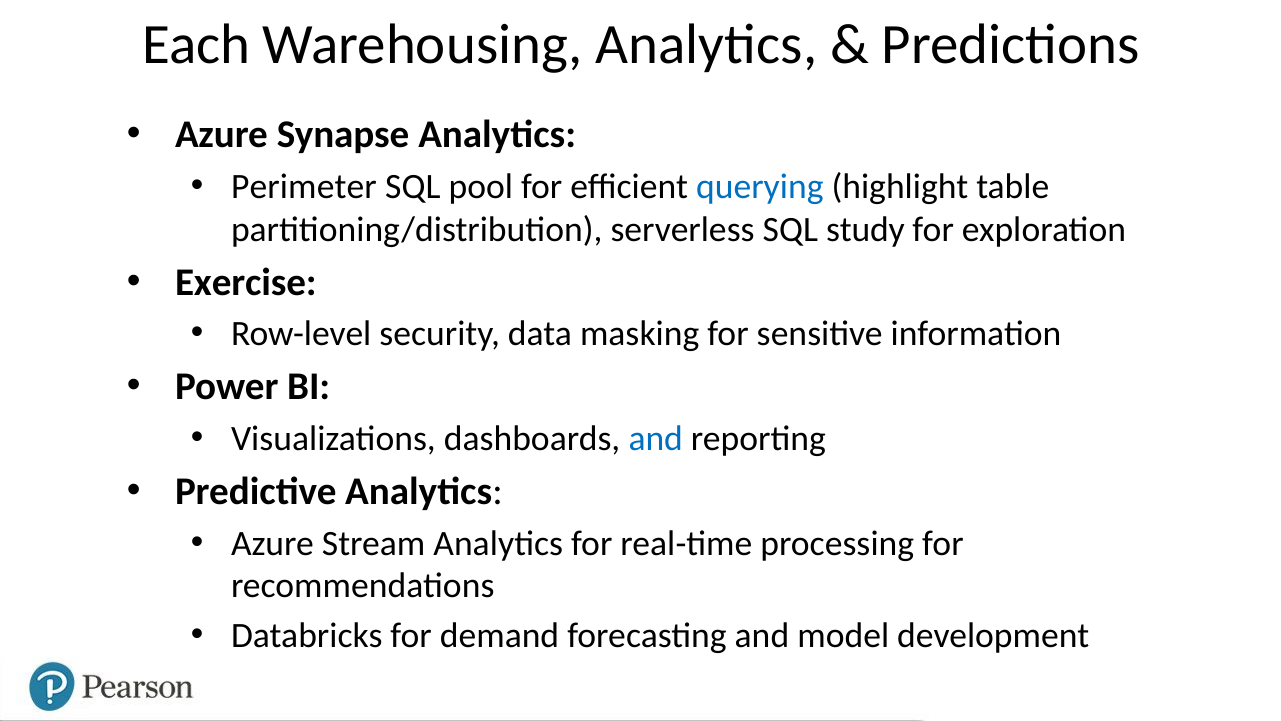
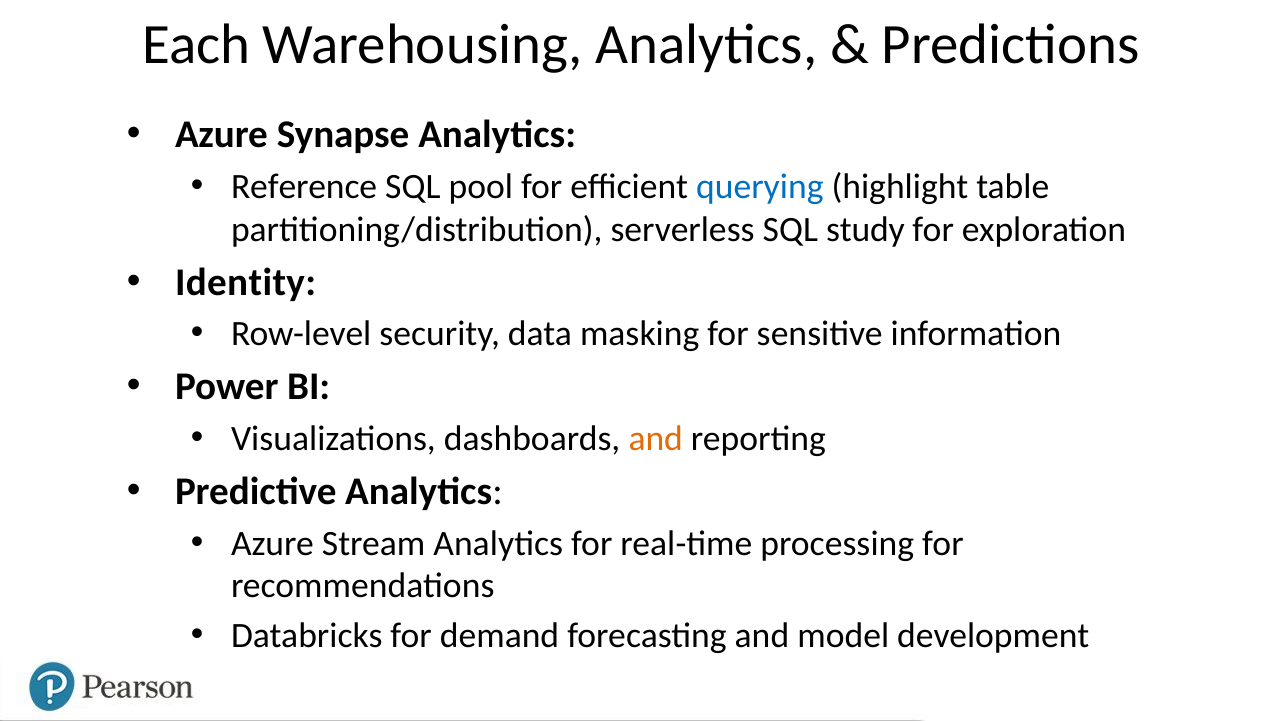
Perimeter: Perimeter -> Reference
Exercise: Exercise -> Identity
and at (656, 438) colour: blue -> orange
